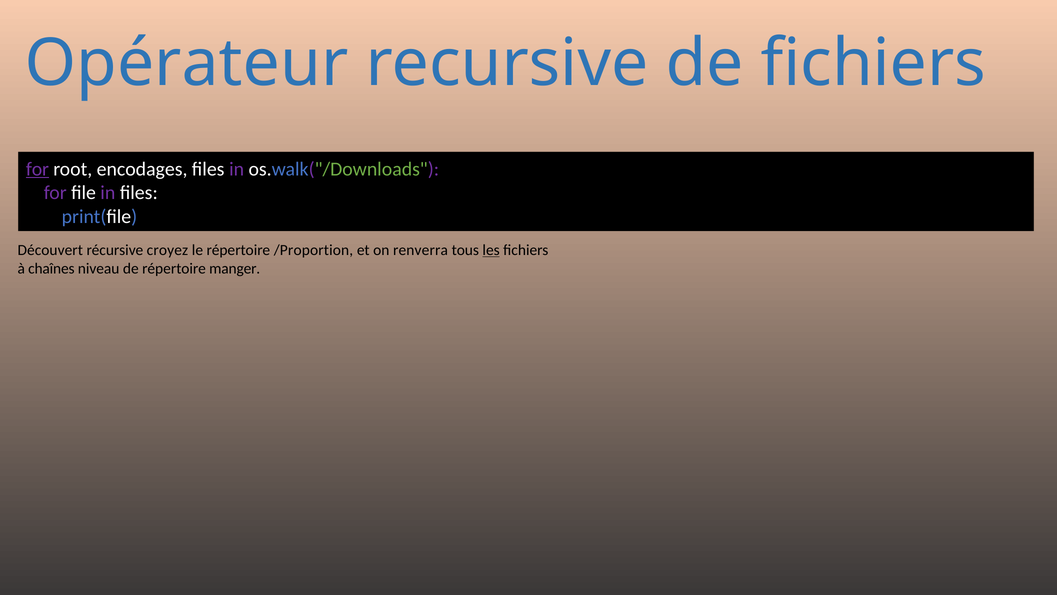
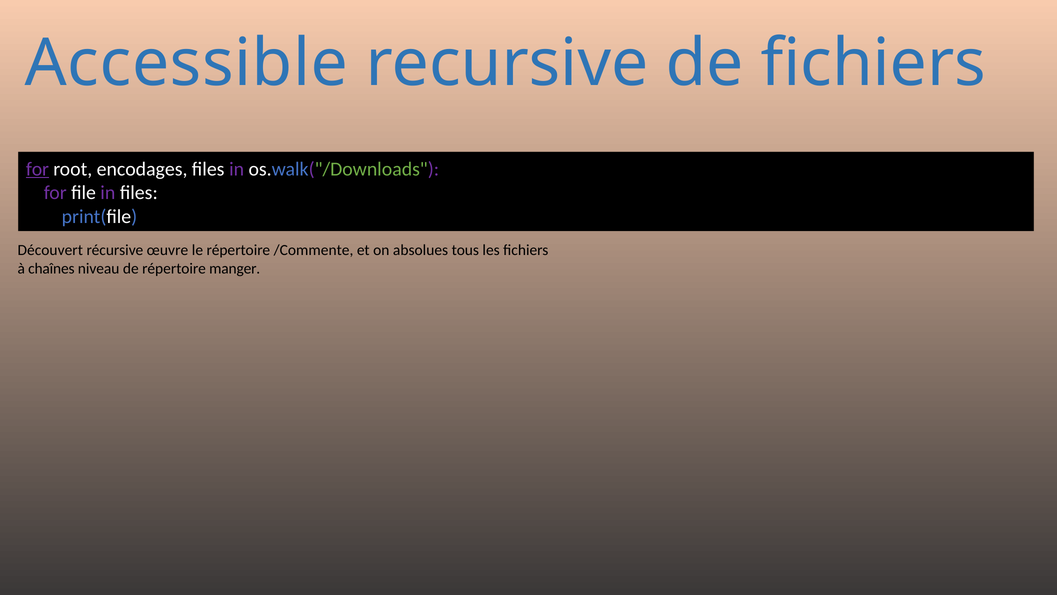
Opérateur: Opérateur -> Accessible
croyez: croyez -> œuvre
/Proportion: /Proportion -> /Commente
renverra: renverra -> absolues
les underline: present -> none
